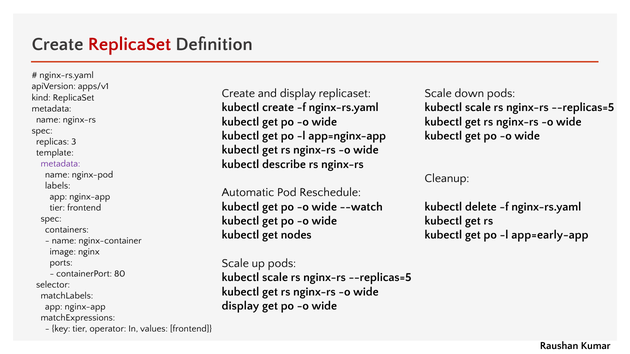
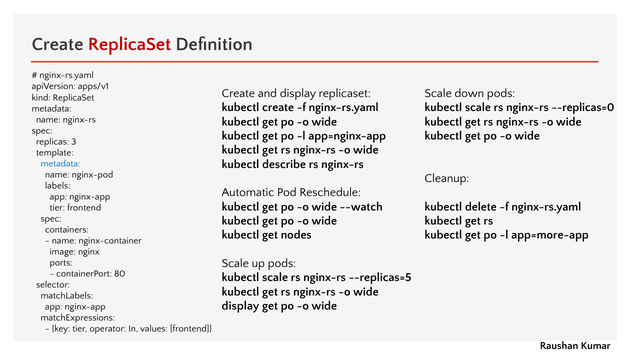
--replicas=5 at (583, 108): --replicas=5 -> --replicas=0
metadata at (60, 164) colour: purple -> blue
app=early-app: app=early-app -> app=more-app
